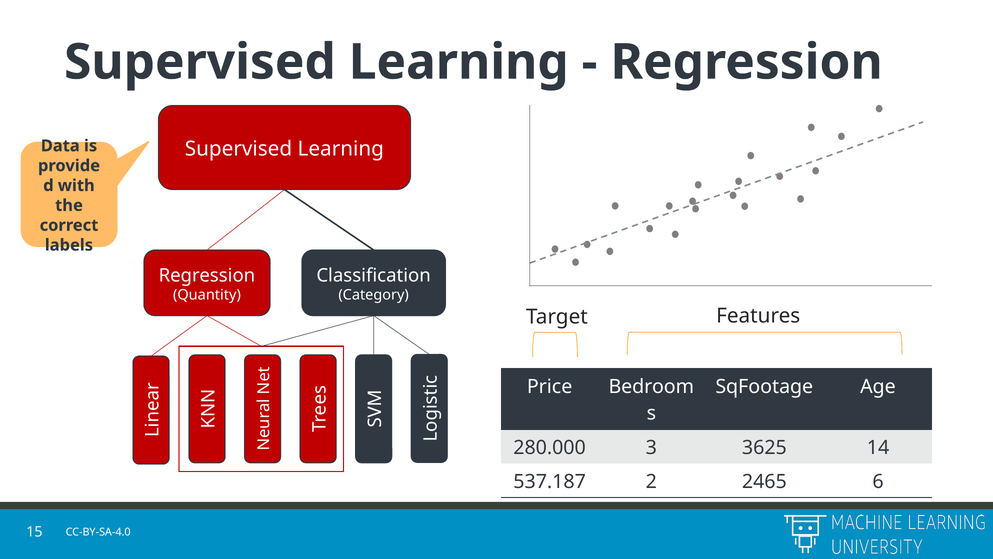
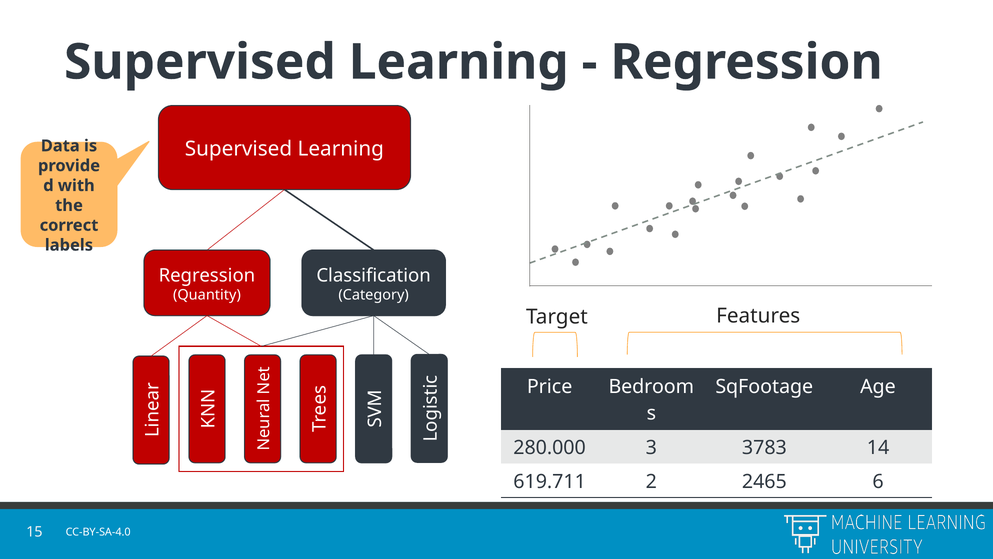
3625: 3625 -> 3783
537.187: 537.187 -> 619.711
